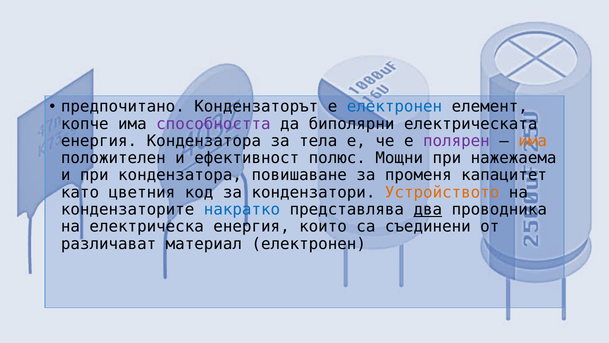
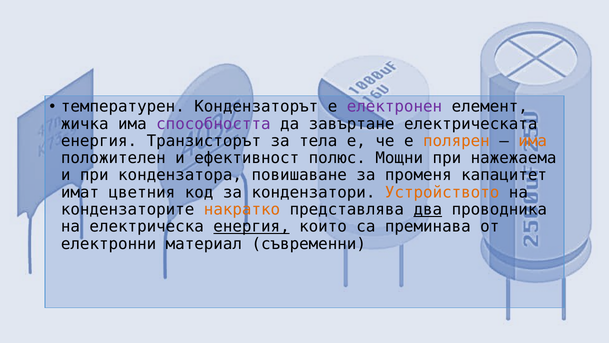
предпочитано: предпочитано -> температурен
електронен at (394, 107) colour: blue -> purple
копче: копче -> жичка
биполярни: биполярни -> завъртане
енергия Кондензатора: Кондензатора -> Транзисторът
полярен colour: purple -> orange
като: като -> имат
накратко colour: blue -> orange
енергия at (252, 226) underline: none -> present
съединени: съединени -> преминава
различават: различават -> електронни
материал електронен: електронен -> съвременни
